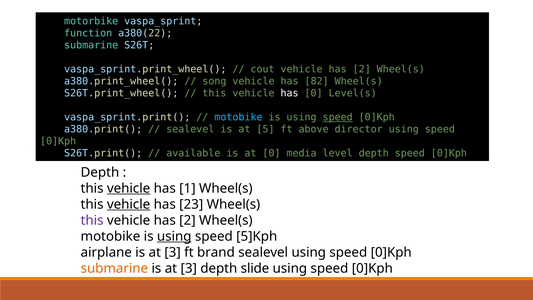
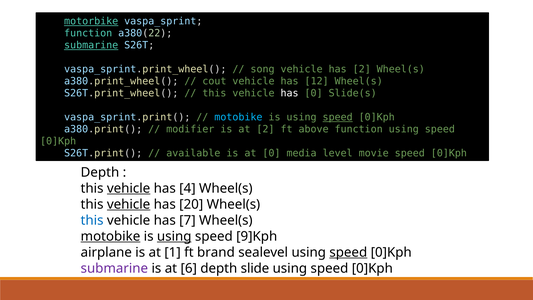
motorbike underline: none -> present
submarine at (91, 45) underline: none -> present
cout: cout -> song
song: song -> cout
82: 82 -> 12
Level(s: Level(s -> Slide(s
sealevel at (190, 129): sealevel -> modifier
at 5: 5 -> 2
above director: director -> function
level depth: depth -> movie
1: 1 -> 4
23: 23 -> 20
this at (92, 220) colour: purple -> blue
2 at (187, 220): 2 -> 7
motobike at (110, 236) underline: none -> present
5]Kph: 5]Kph -> 9]Kph
airplane is at 3: 3 -> 1
speed at (348, 252) underline: none -> present
submarine at (114, 268) colour: orange -> purple
3 at (189, 268): 3 -> 6
